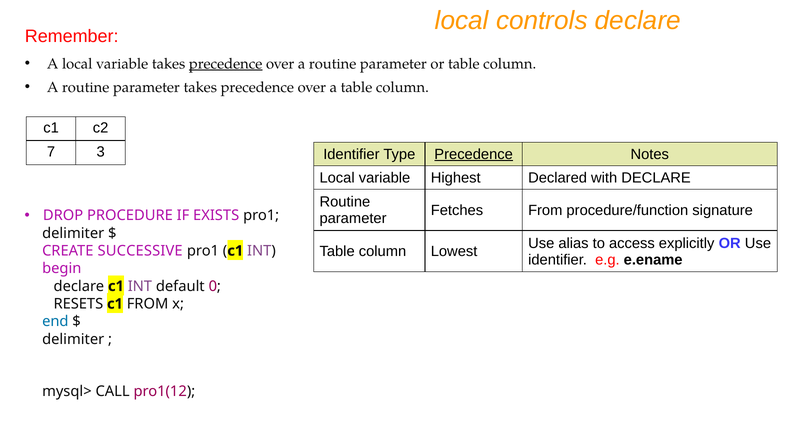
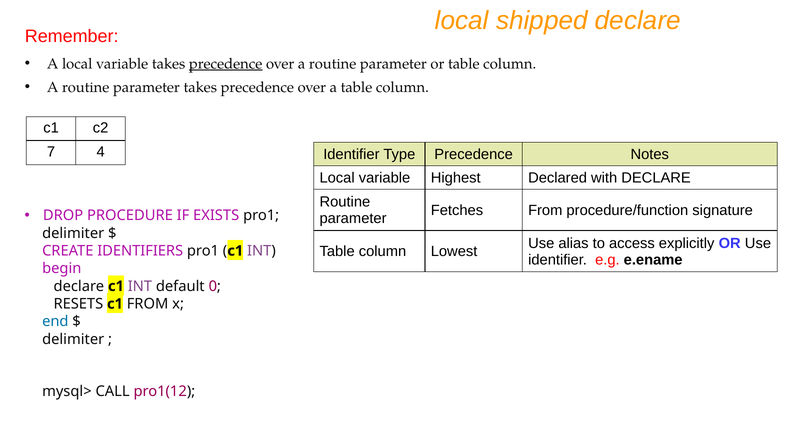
controls: controls -> shipped
3: 3 -> 4
Precedence at (474, 154) underline: present -> none
SUCCESSIVE: SUCCESSIVE -> IDENTIFIERS
